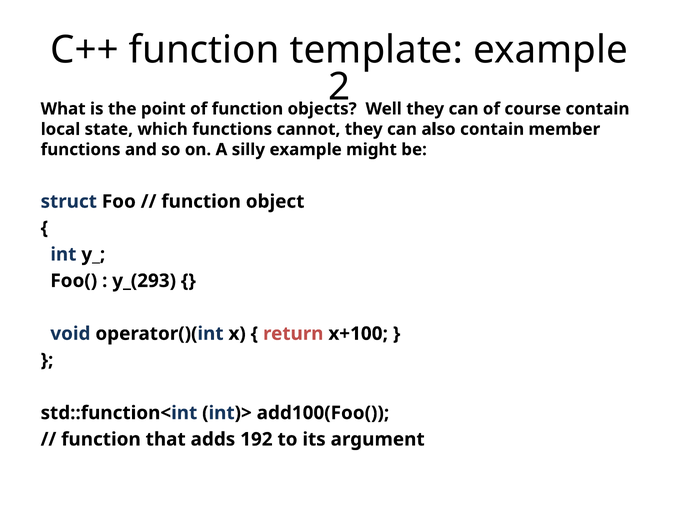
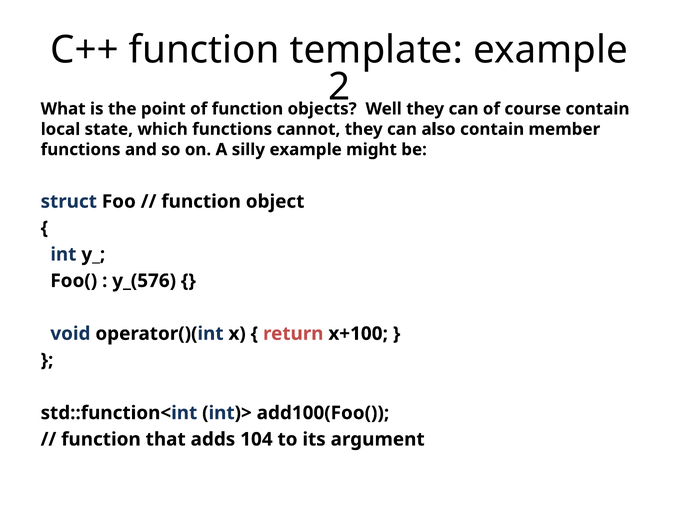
y_(293: y_(293 -> y_(576
192: 192 -> 104
